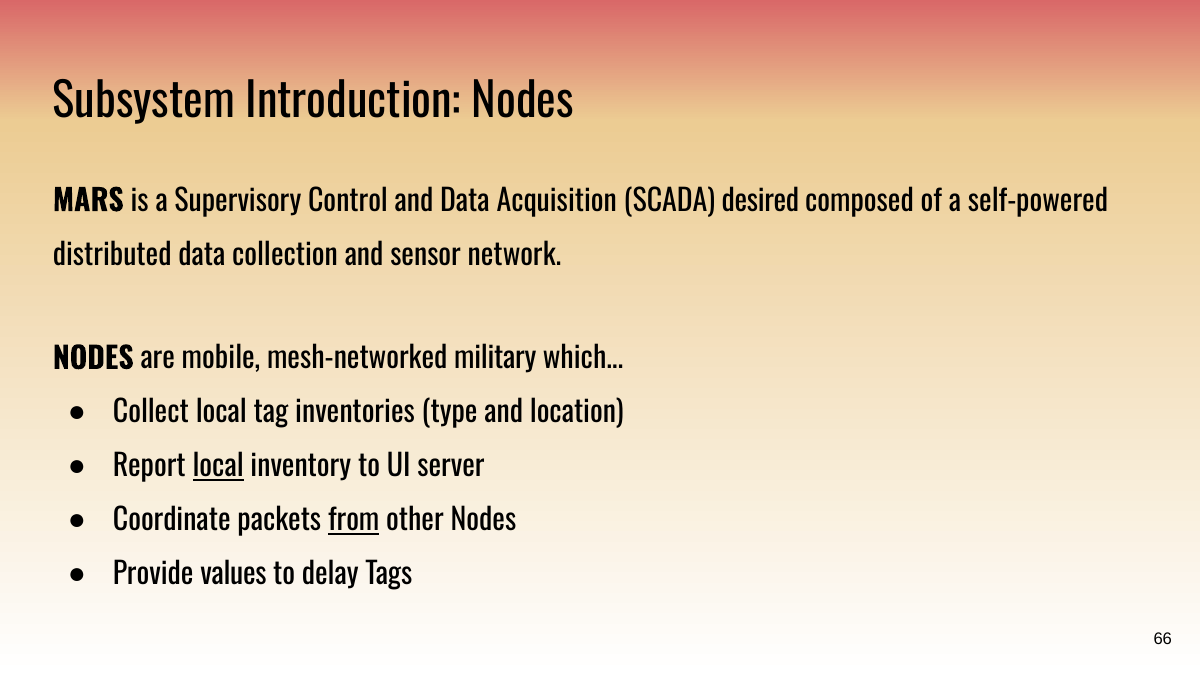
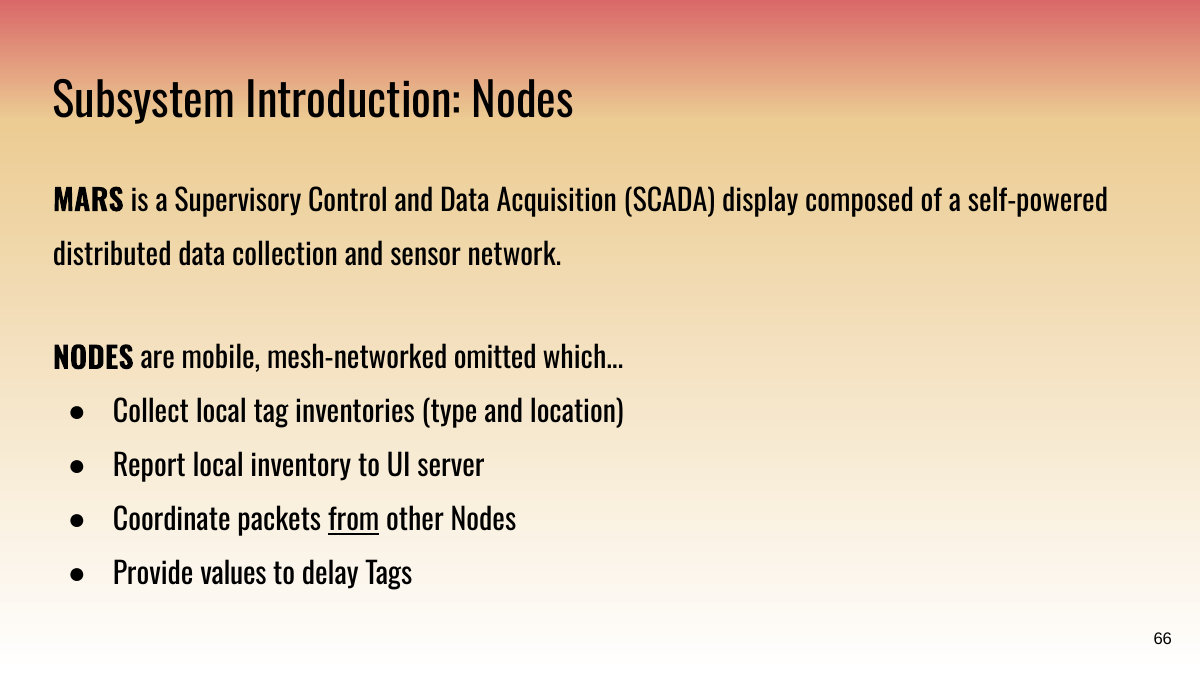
desired: desired -> display
military: military -> omitted
local at (218, 467) underline: present -> none
